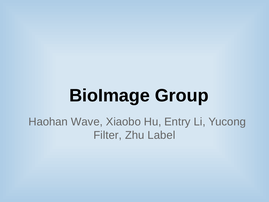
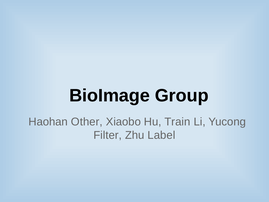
Wave: Wave -> Other
Entry: Entry -> Train
